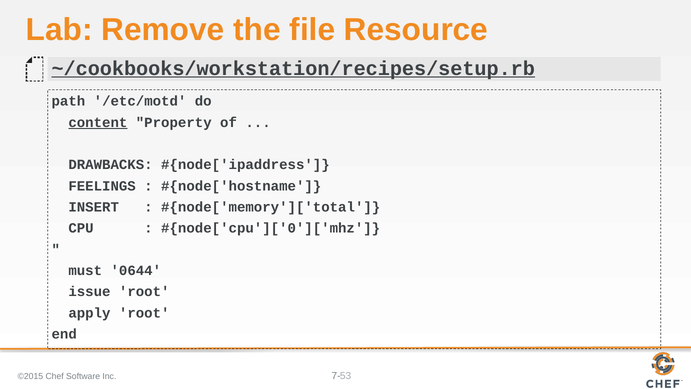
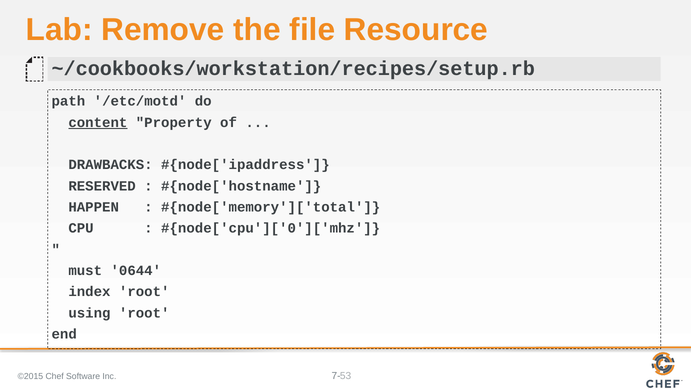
~/cookbooks/workstation/recipes/setup.rb underline: present -> none
FEELINGS: FEELINGS -> RESERVED
INSERT: INSERT -> HAPPEN
issue: issue -> index
apply: apply -> using
